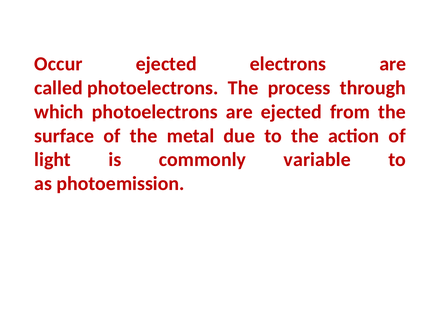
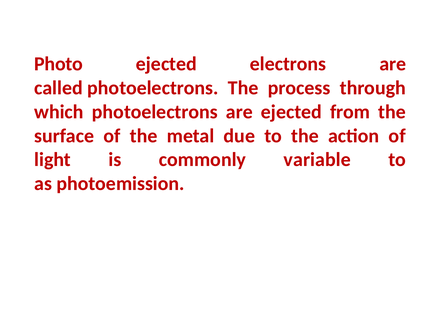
Occur: Occur -> Photo
